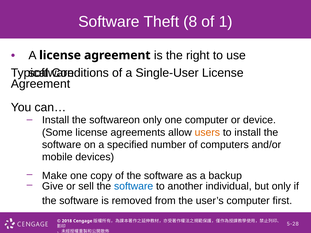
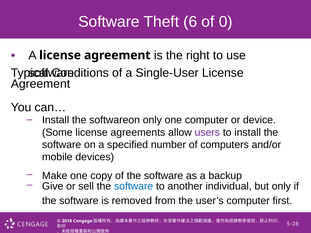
8: 8 -> 6
1: 1 -> 0
users colour: orange -> purple
